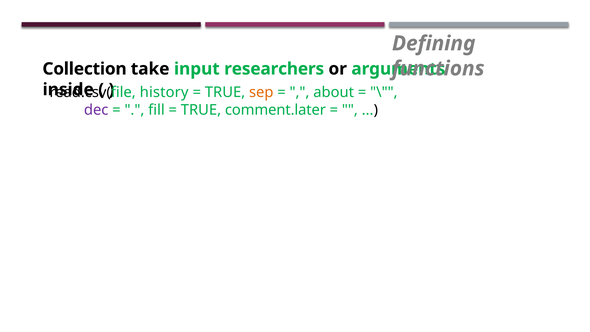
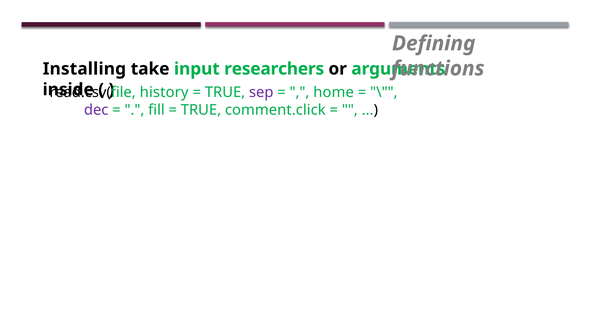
Collection: Collection -> Installing
sep colour: orange -> purple
about: about -> home
comment.later: comment.later -> comment.click
